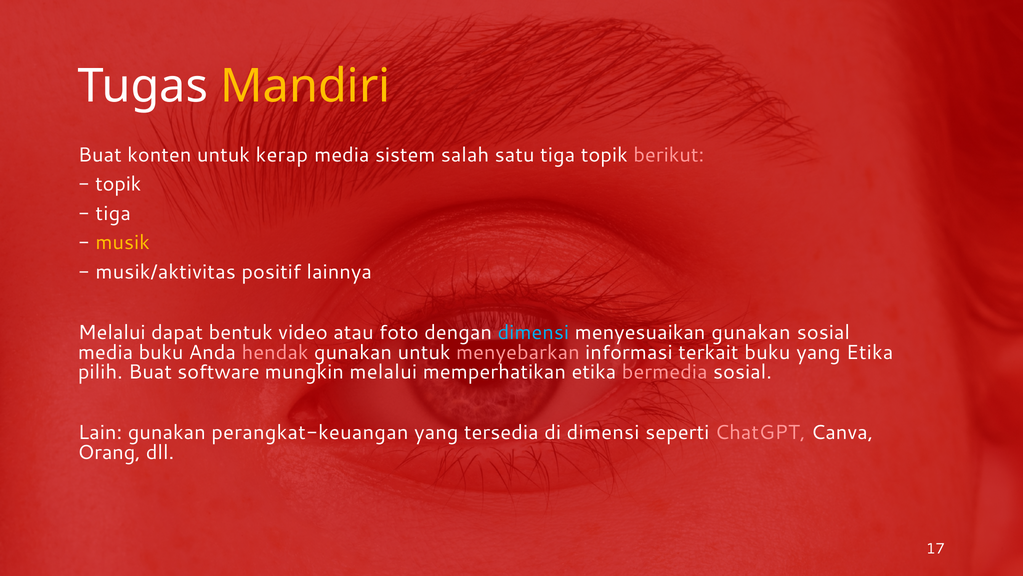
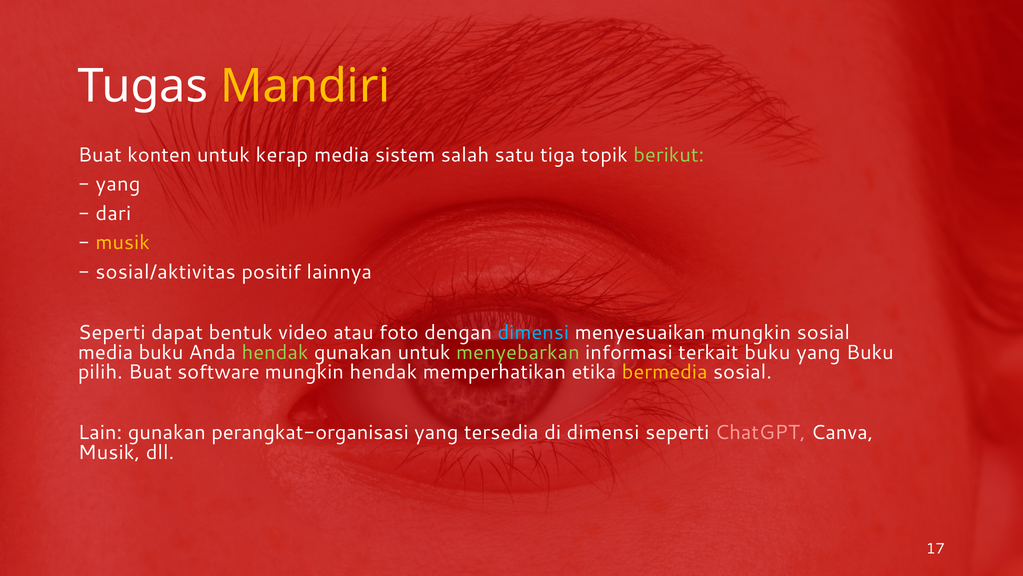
berikut colour: pink -> light green
topik at (118, 184): topik -> yang
tiga at (113, 213): tiga -> dari
musik/aktivitas: musik/aktivitas -> sosial/aktivitas
Melalui at (112, 332): Melalui -> Seperti
menyesuaikan gunakan: gunakan -> mungkin
hendak at (275, 352) colour: pink -> light green
menyebarkan colour: pink -> light green
yang Etika: Etika -> Buku
mungkin melalui: melalui -> hendak
bermedia colour: pink -> yellow
perangkat-keuangan: perangkat-keuangan -> perangkat-organisasi
Orang at (109, 452): Orang -> Musik
